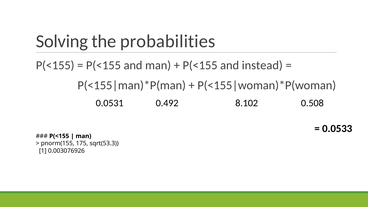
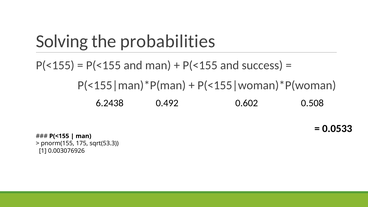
instead: instead -> success
0.0531: 0.0531 -> 6.2438
8.102: 8.102 -> 0.602
